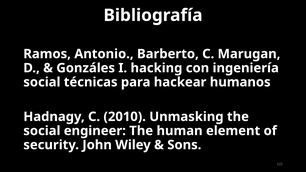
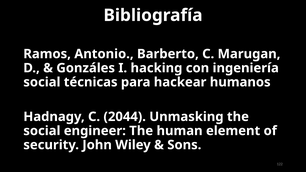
2010: 2010 -> 2044
